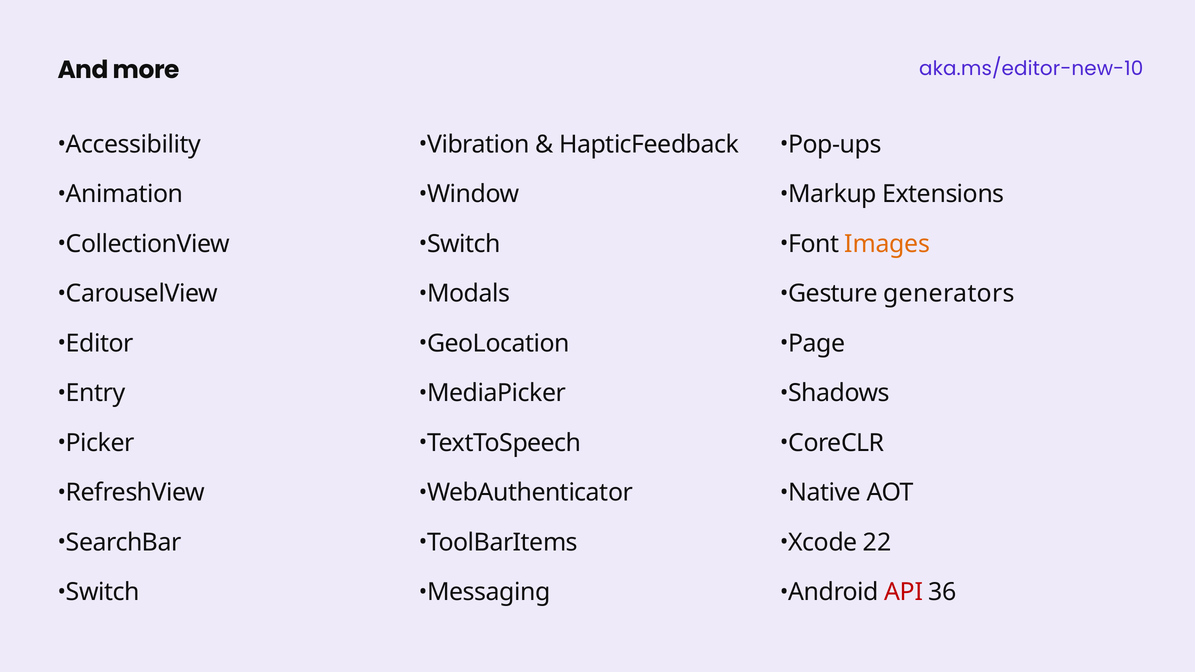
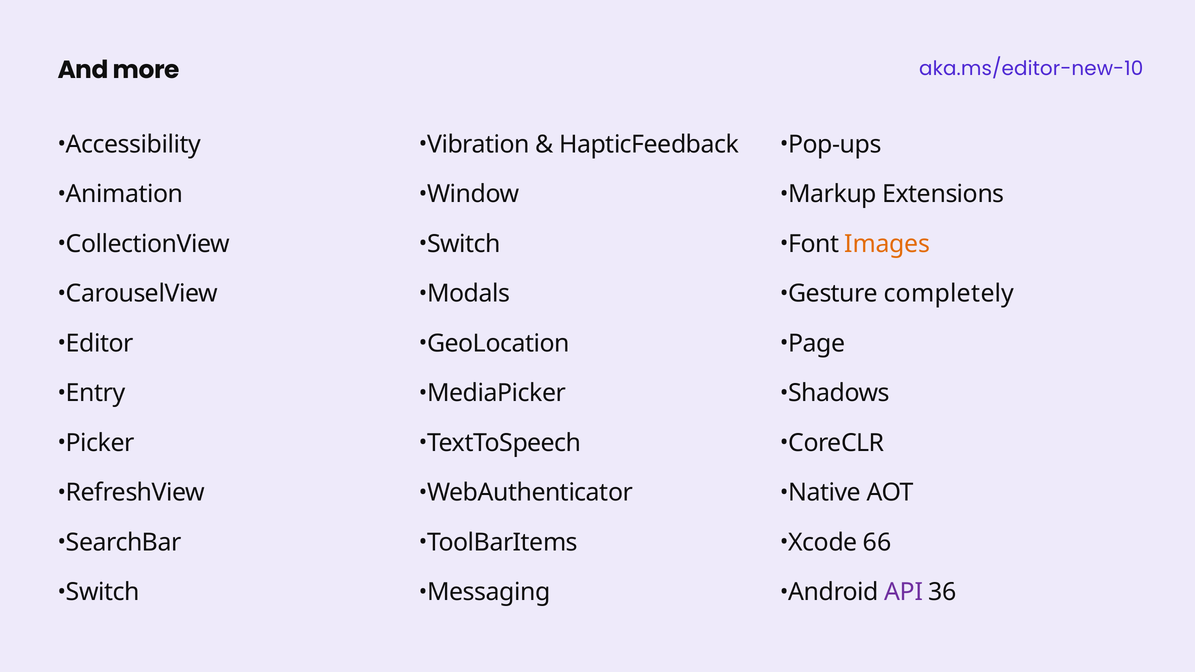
generators: generators -> completely
22: 22 -> 66
API colour: red -> purple
